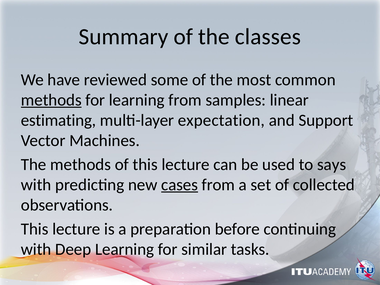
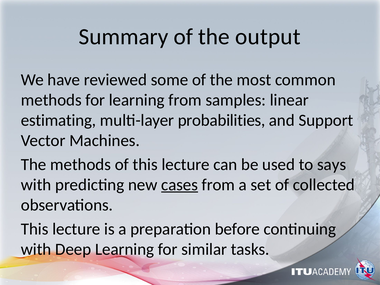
classes: classes -> output
methods at (51, 100) underline: present -> none
expectation: expectation -> probabilities
